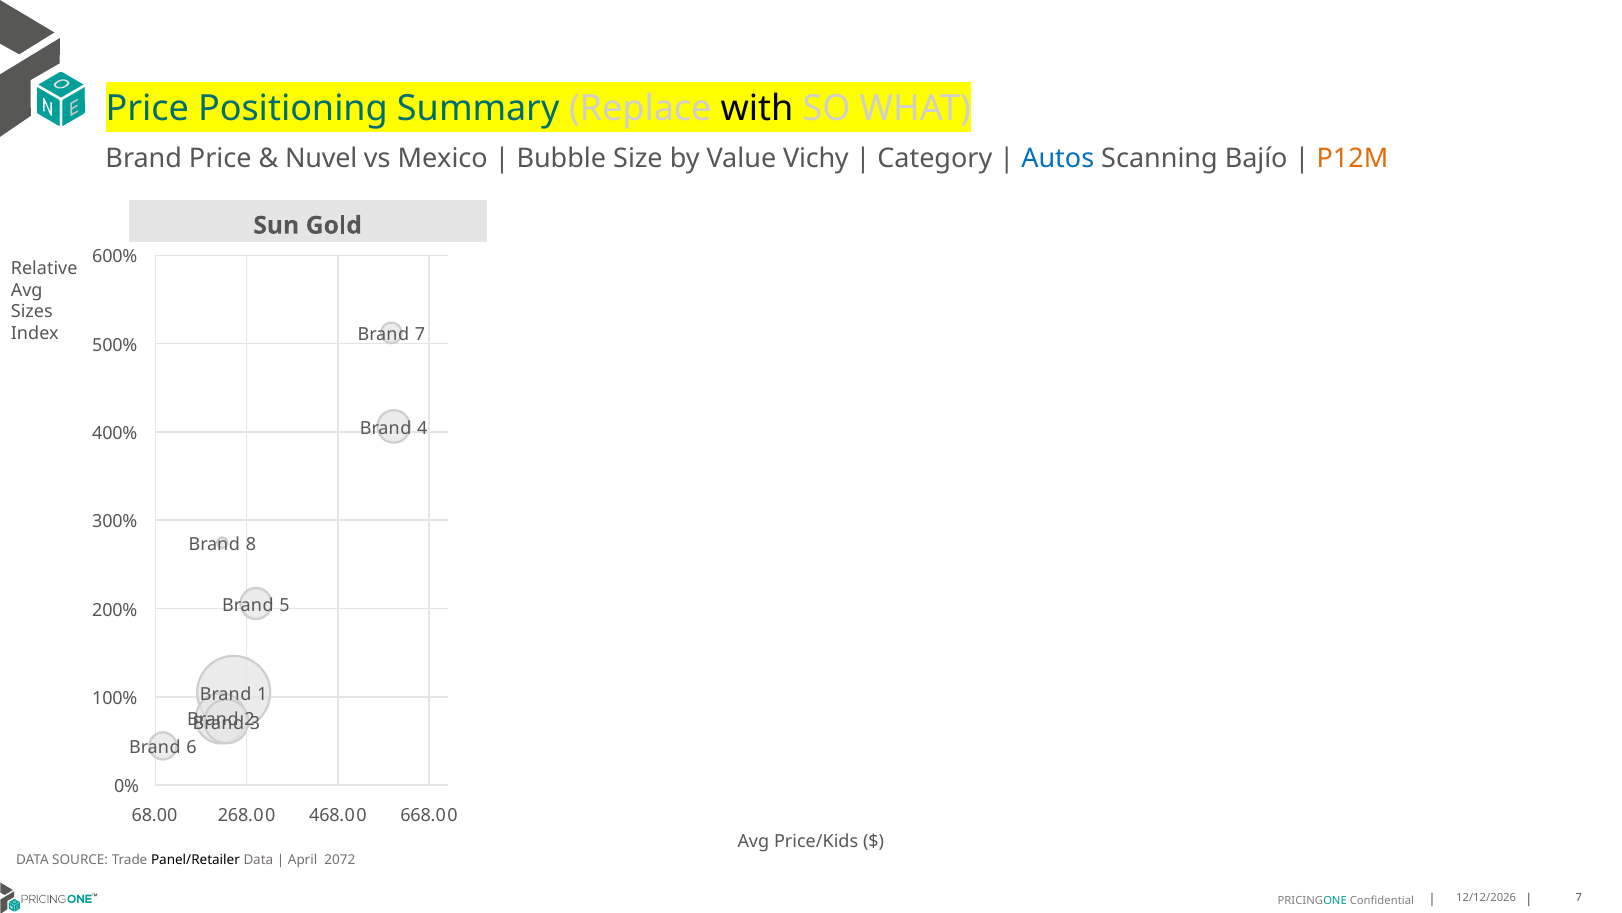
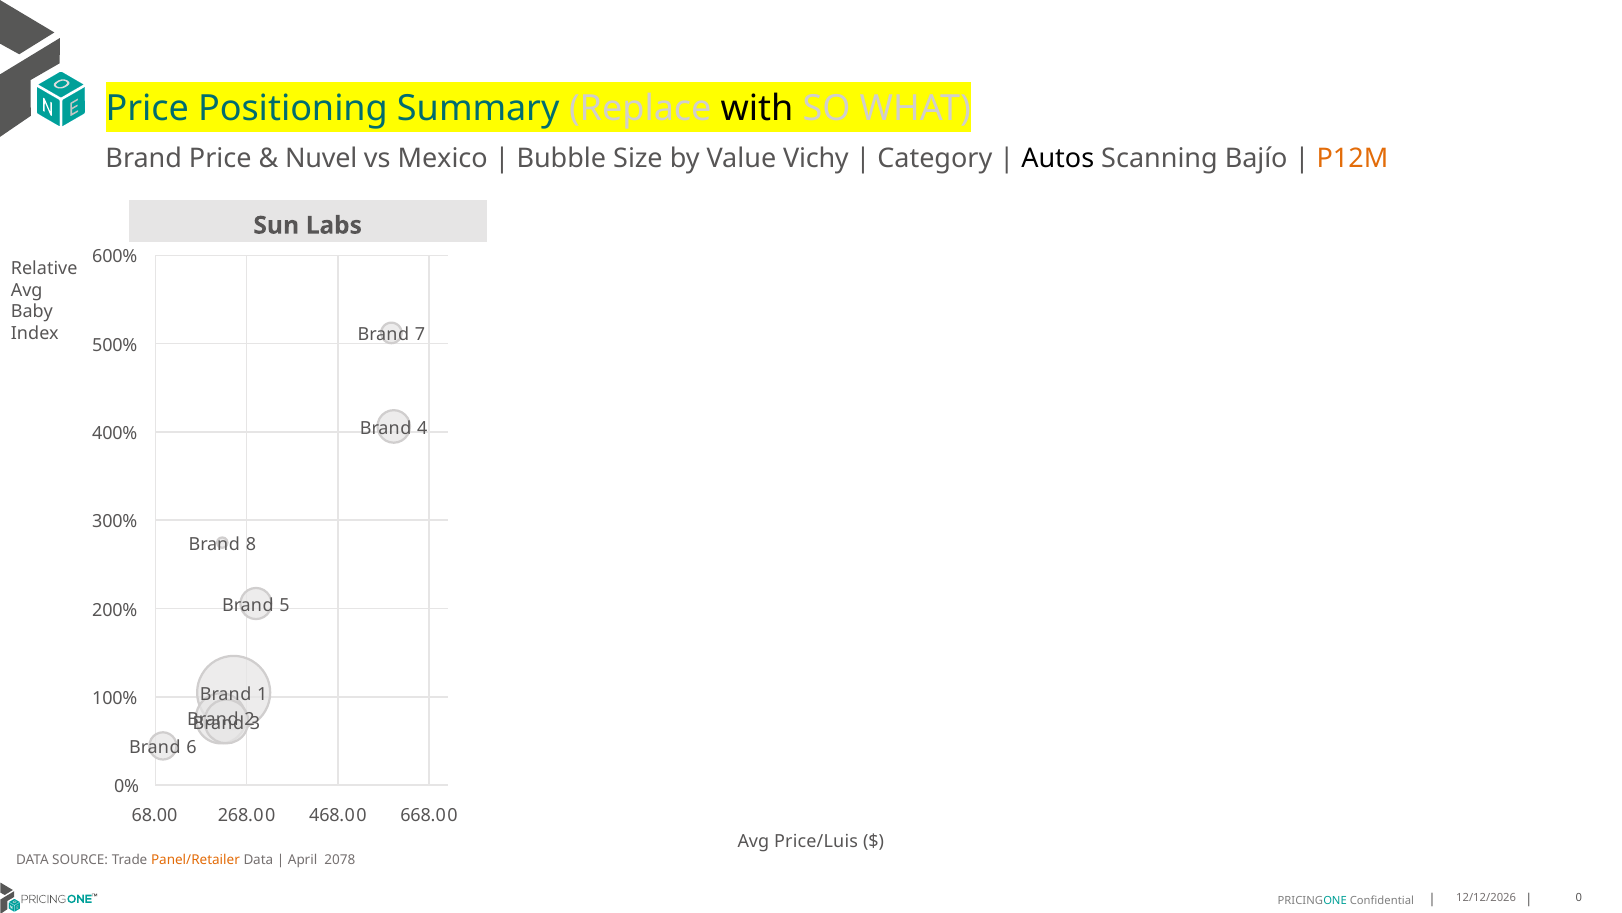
Autos colour: blue -> black
Gold: Gold -> Labs
Sizes: Sizes -> Baby
Price/Kids: Price/Kids -> Price/Luis
Panel/Retailer colour: black -> orange
2072: 2072 -> 2078
7 at (1579, 897): 7 -> 0
